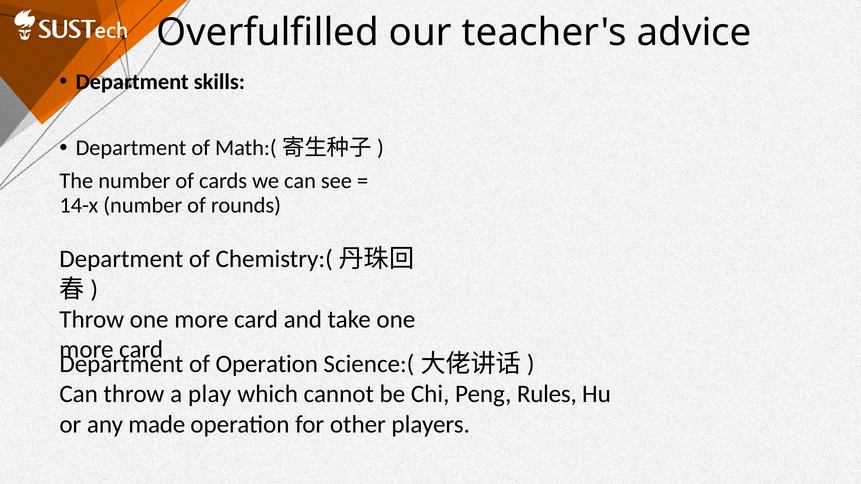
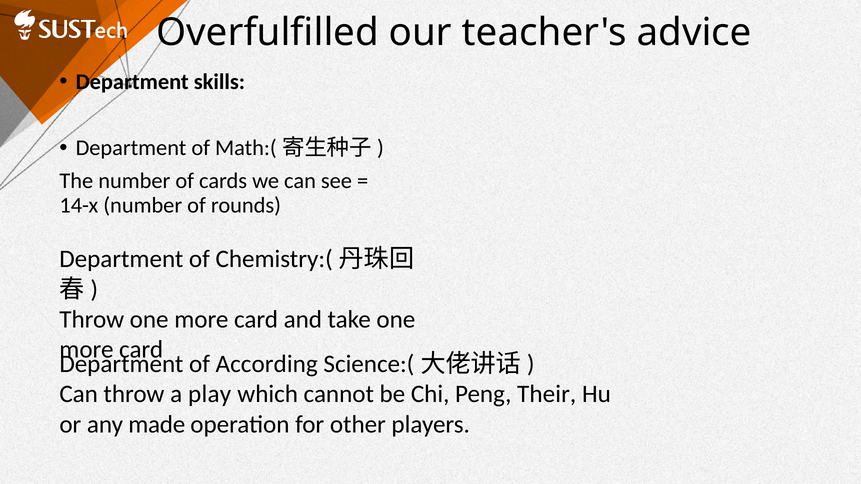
of Operation: Operation -> According
Rules: Rules -> Their
